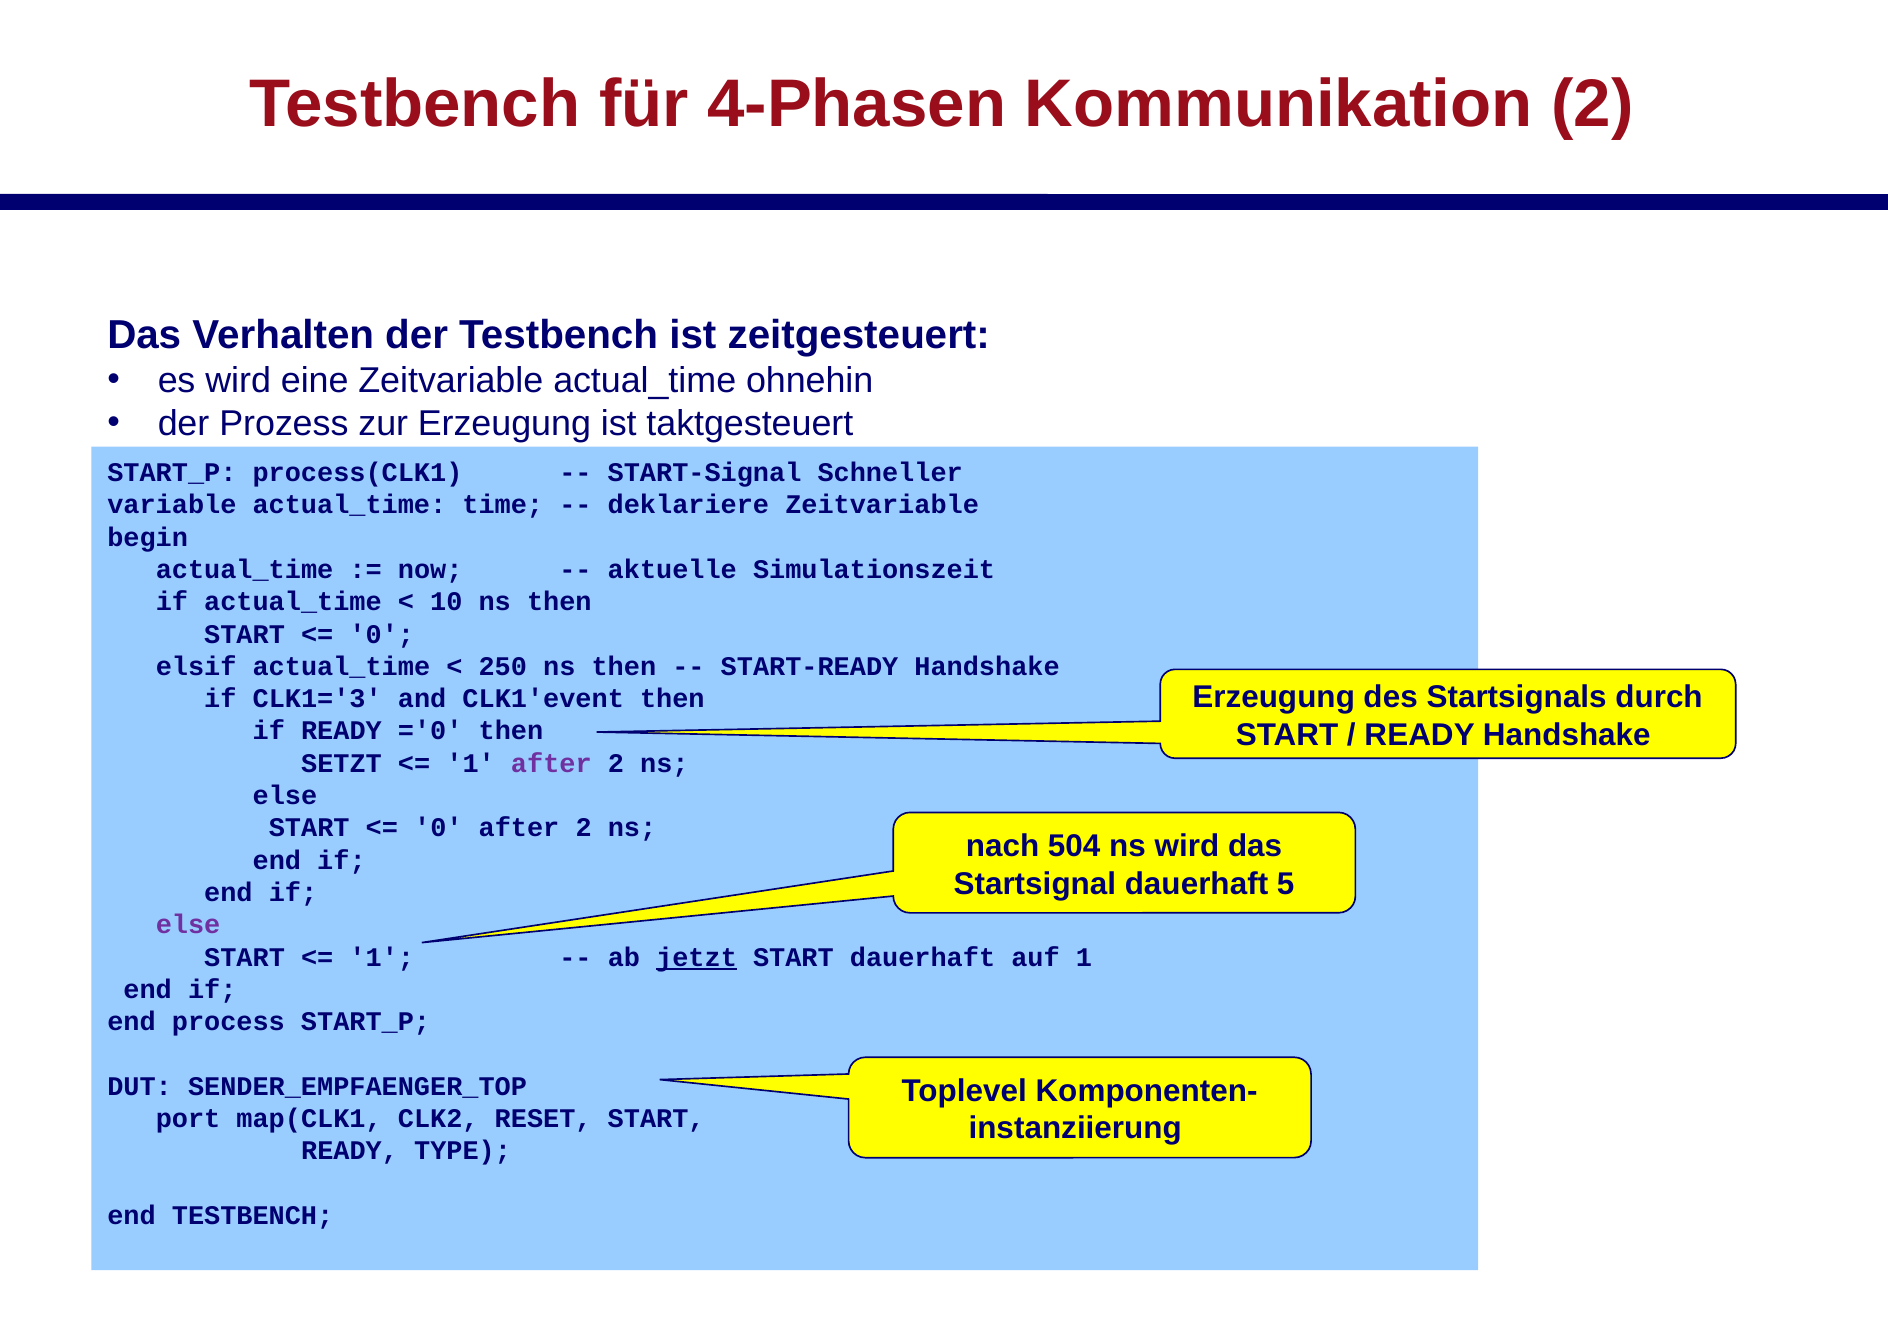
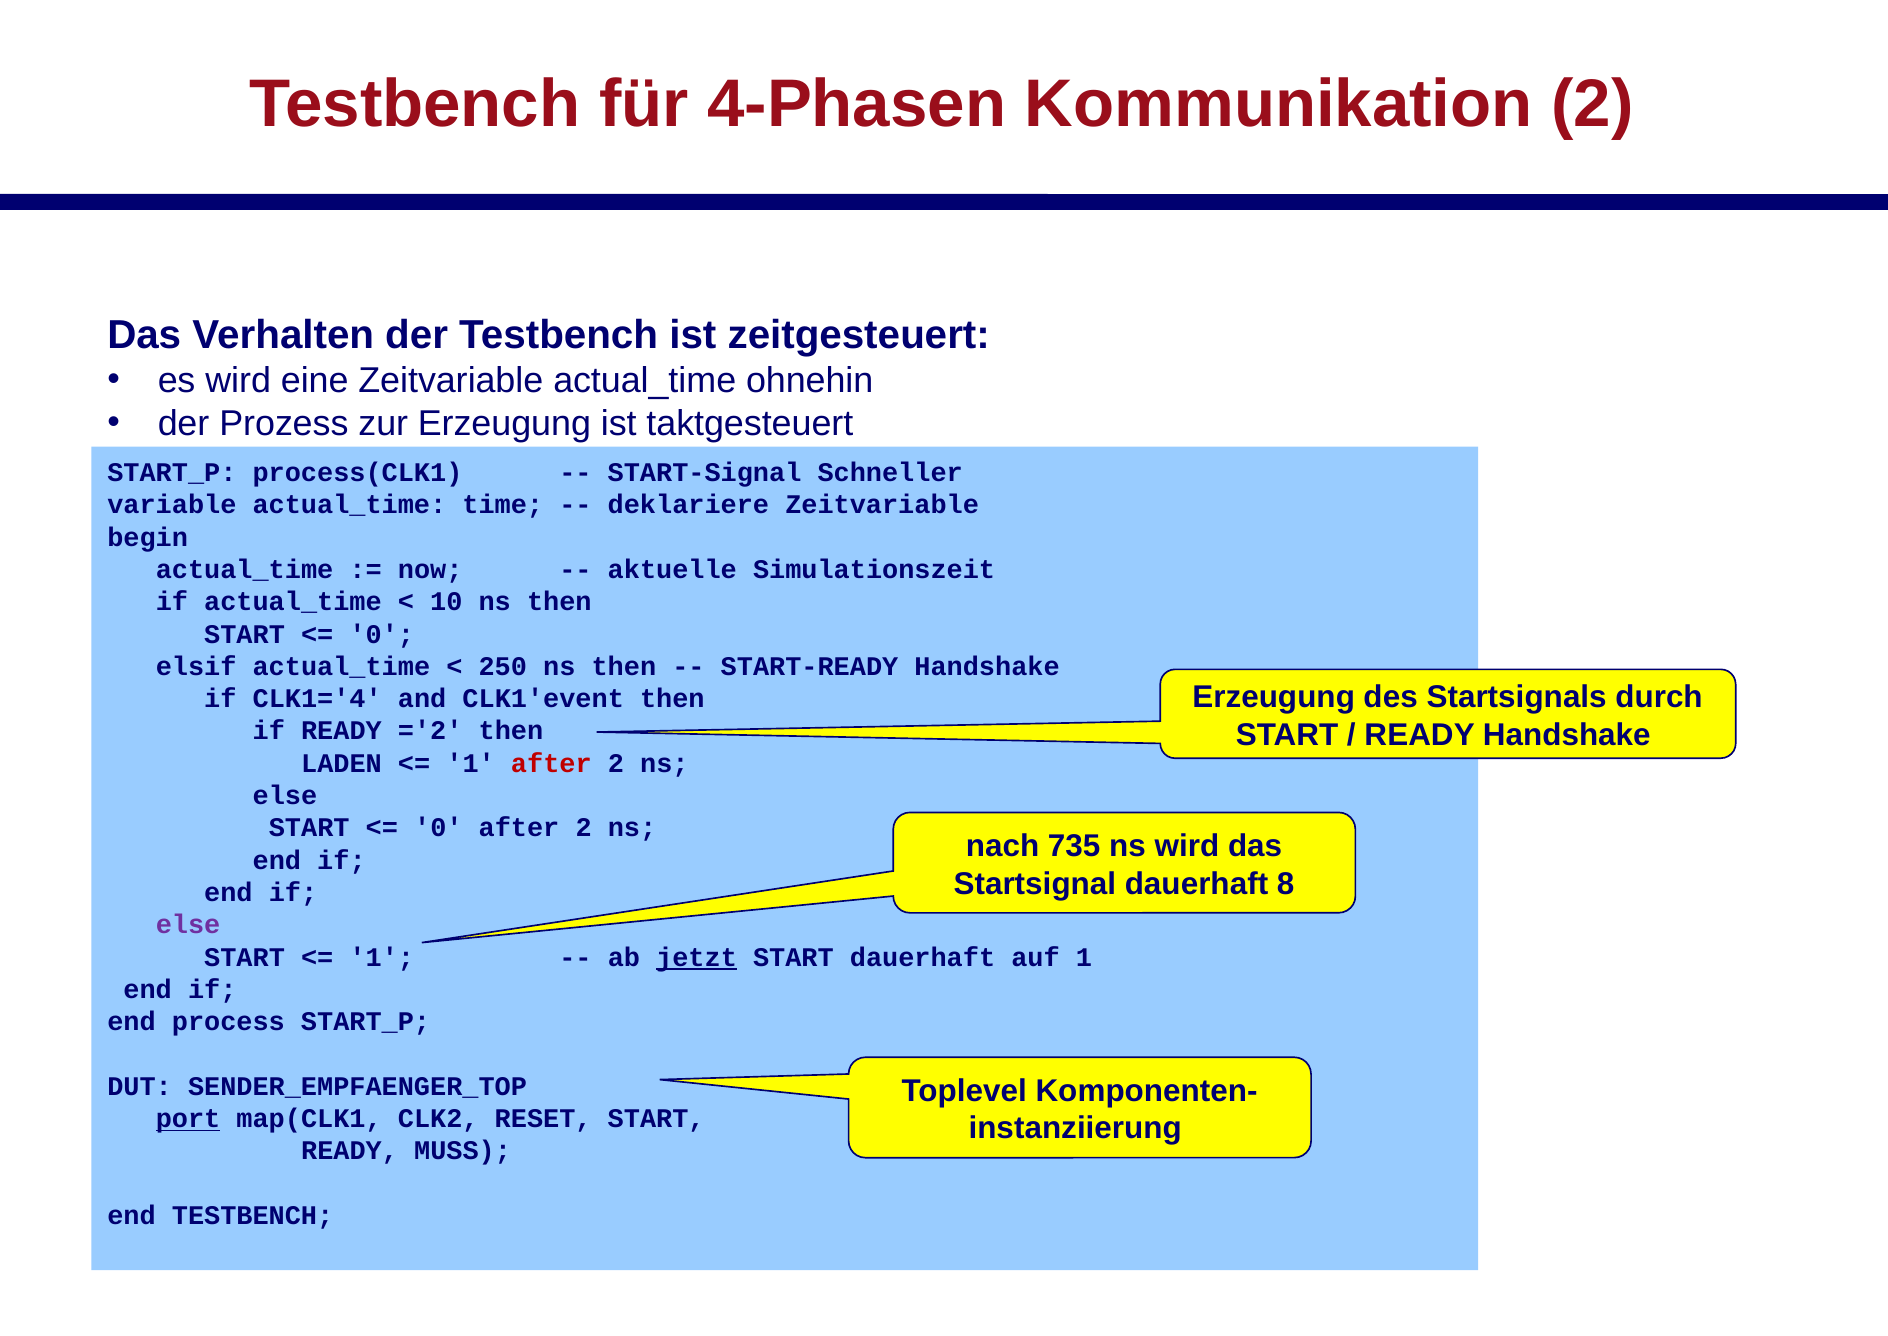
CLK1='3: CLK1='3 -> CLK1='4
='0: ='0 -> ='2
SETZT: SETZT -> LADEN
after at (551, 763) colour: purple -> red
504: 504 -> 735
5: 5 -> 8
port underline: none -> present
TYPE: TYPE -> MUSS
